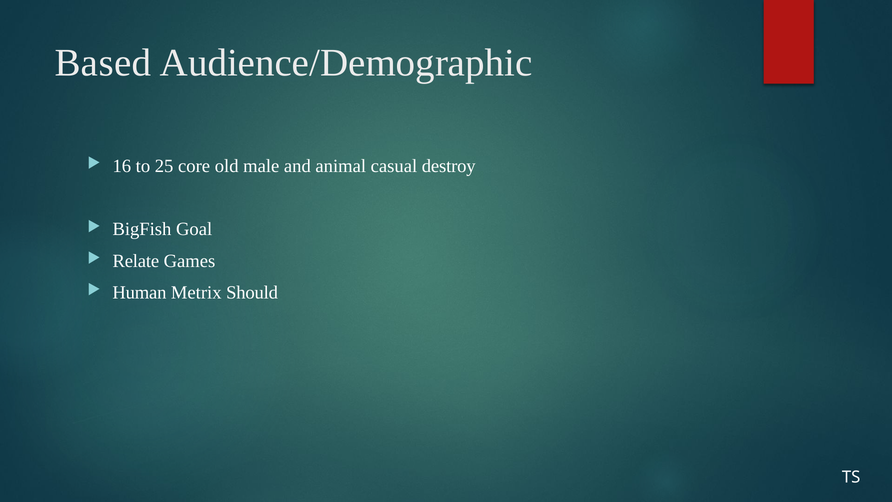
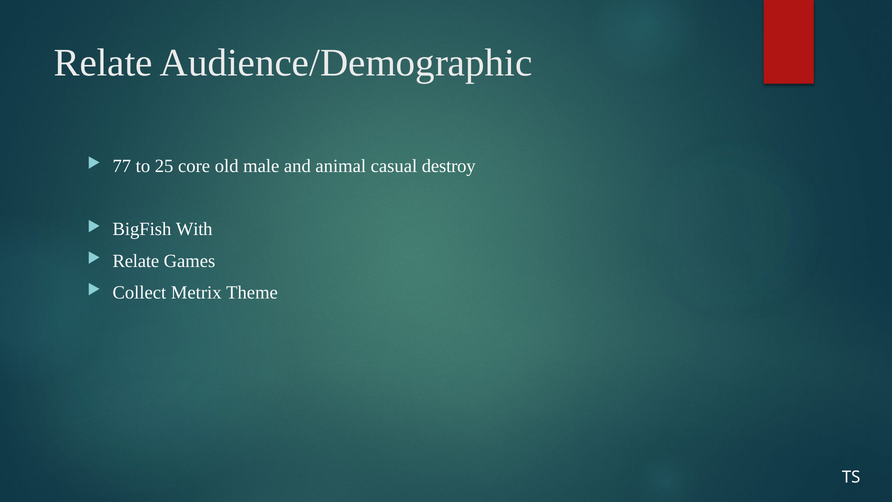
Based at (103, 63): Based -> Relate
16: 16 -> 77
Goal: Goal -> With
Human: Human -> Collect
Should: Should -> Theme
